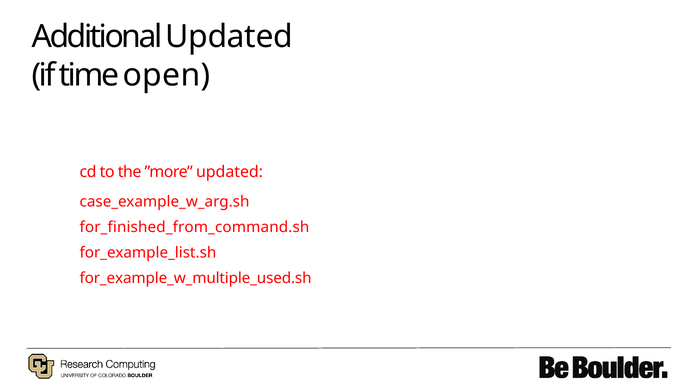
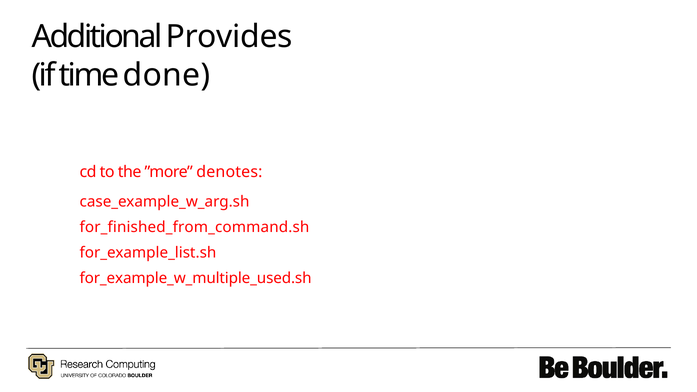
Additional Updated: Updated -> Provides
open: open -> done
”more updated: updated -> denotes
